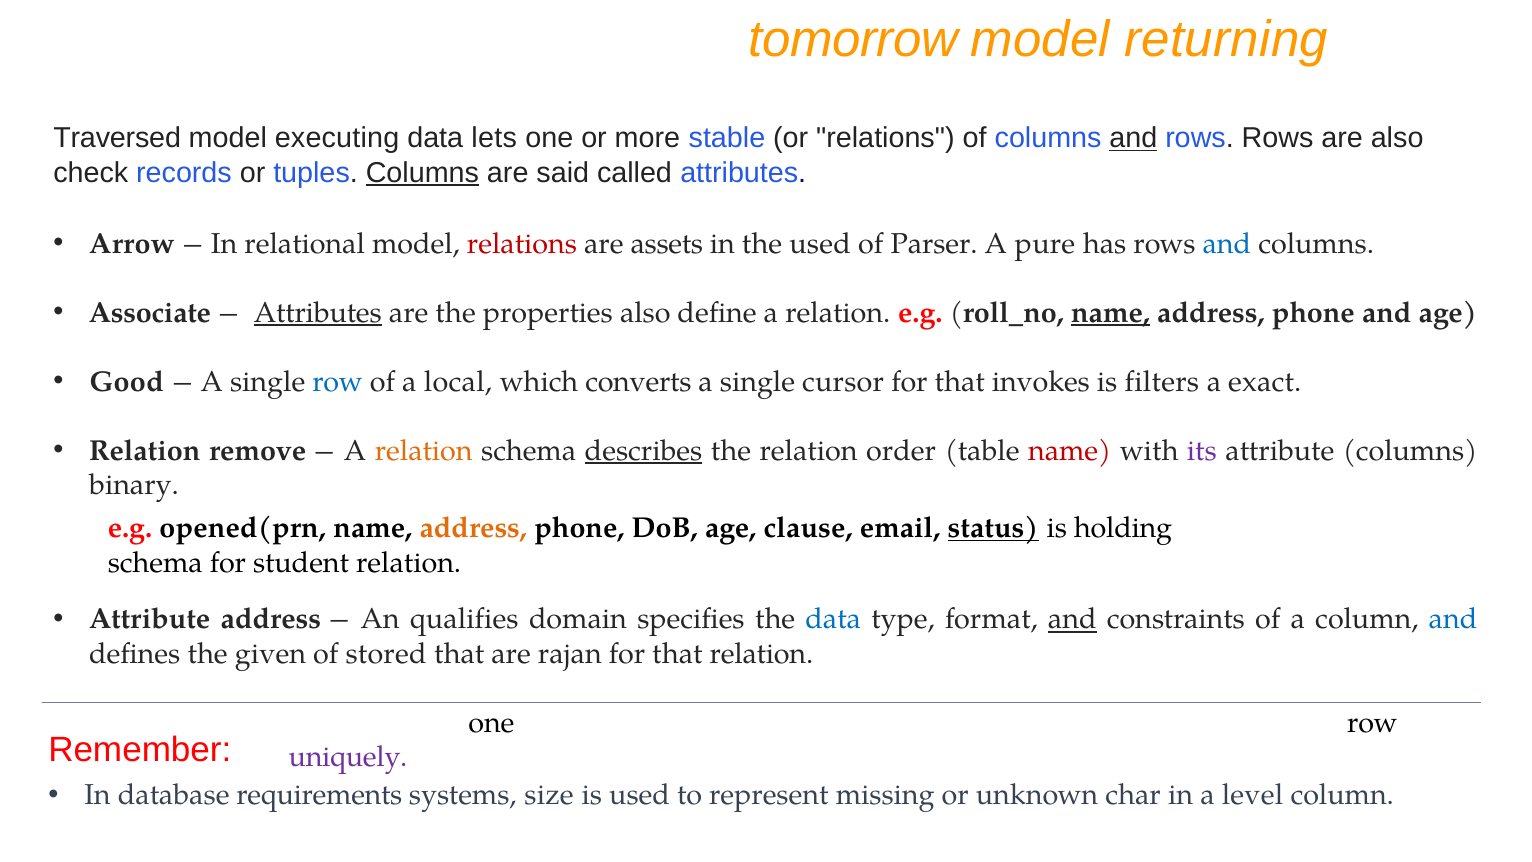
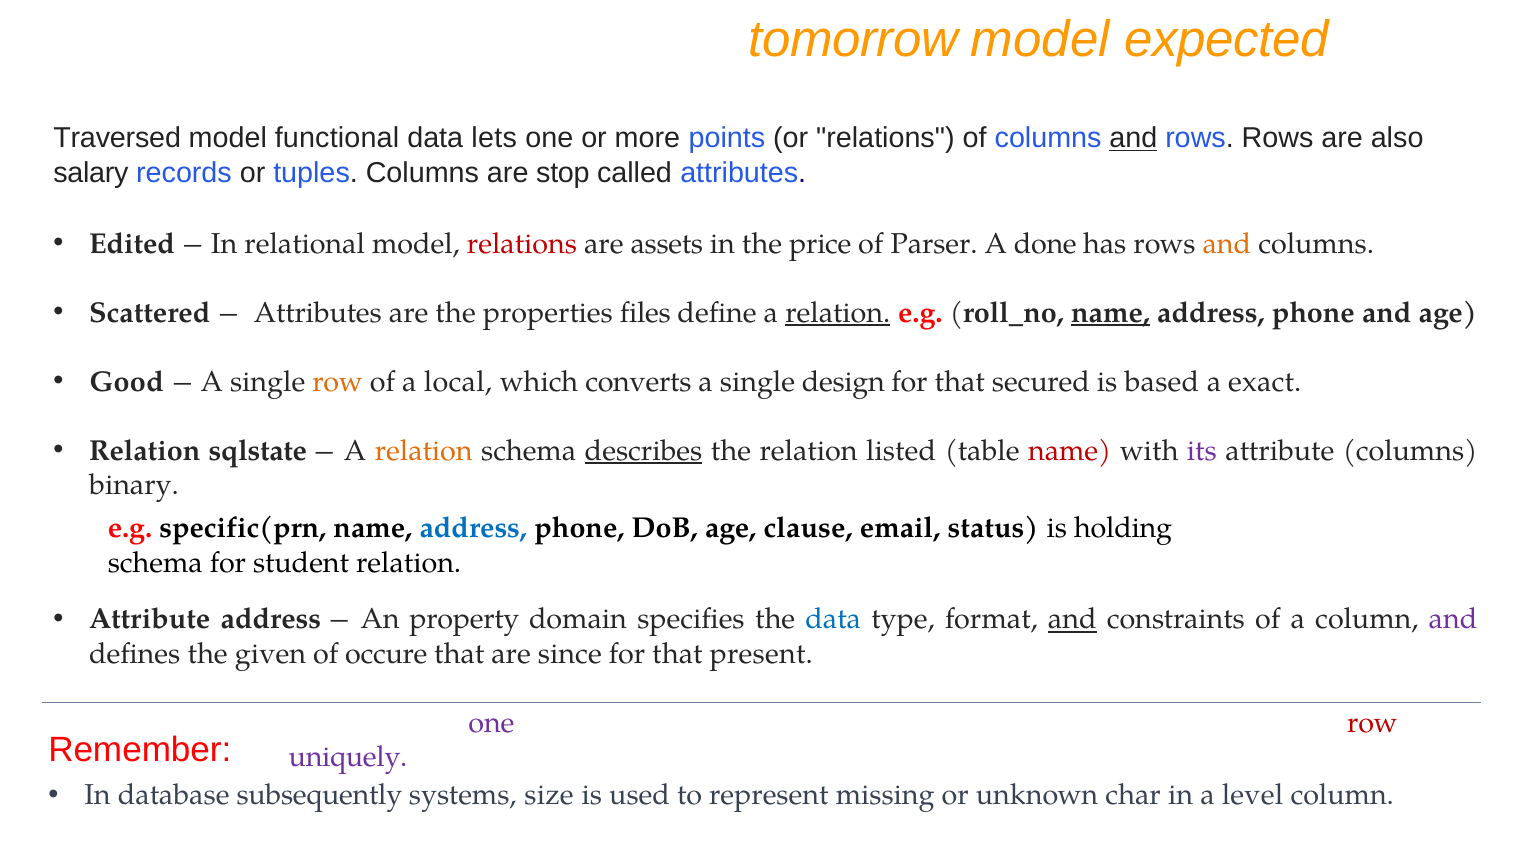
returning: returning -> expected
executing: executing -> functional
stable: stable -> points
check: check -> salary
Columns at (422, 173) underline: present -> none
said: said -> stop
Arrow: Arrow -> Edited
the used: used -> price
pure: pure -> done
and at (1227, 244) colour: blue -> orange
Associate: Associate -> Scattered
Attributes at (318, 313) underline: present -> none
properties also: also -> files
relation at (838, 313) underline: none -> present
row at (338, 382) colour: blue -> orange
cursor: cursor -> design
invokes: invokes -> secured
filters: filters -> based
remove: remove -> sqlstate
order: order -> listed
opened(prn: opened(prn -> specific(prn
address at (473, 528) colour: orange -> blue
status underline: present -> none
qualifies: qualifies -> property
and at (1453, 619) colour: blue -> purple
stored: stored -> occure
rajan: rajan -> since
that relation: relation -> present
one at (491, 723) colour: black -> purple
row at (1372, 723) colour: black -> red
requirements: requirements -> subsequently
